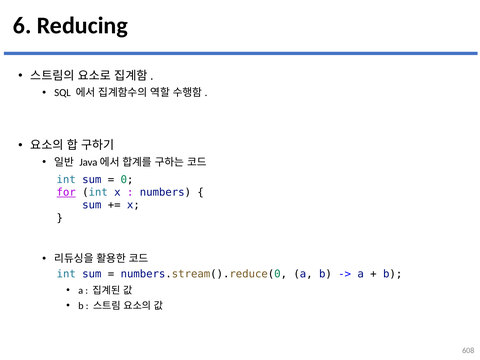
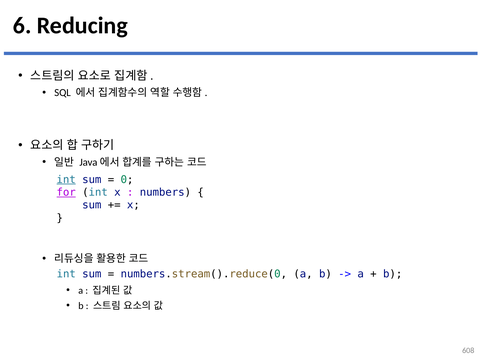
int at (66, 179) underline: none -> present
